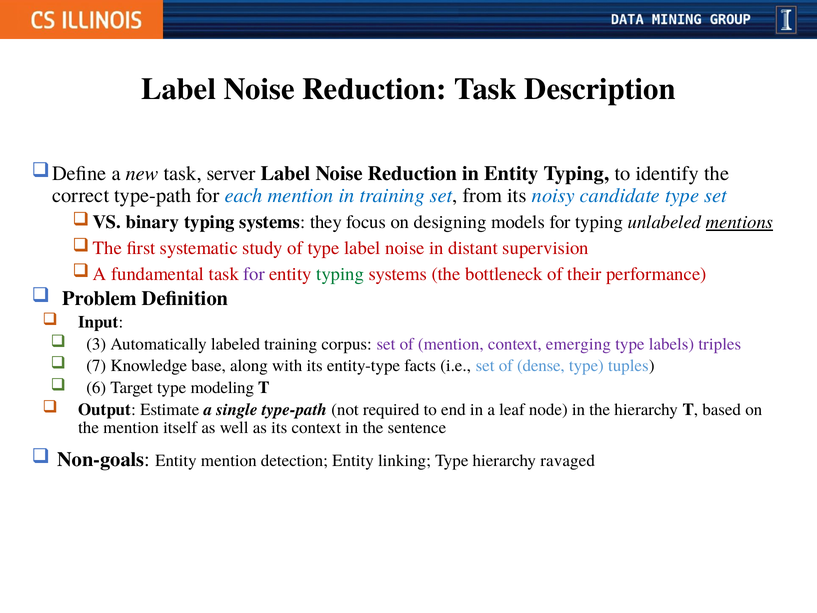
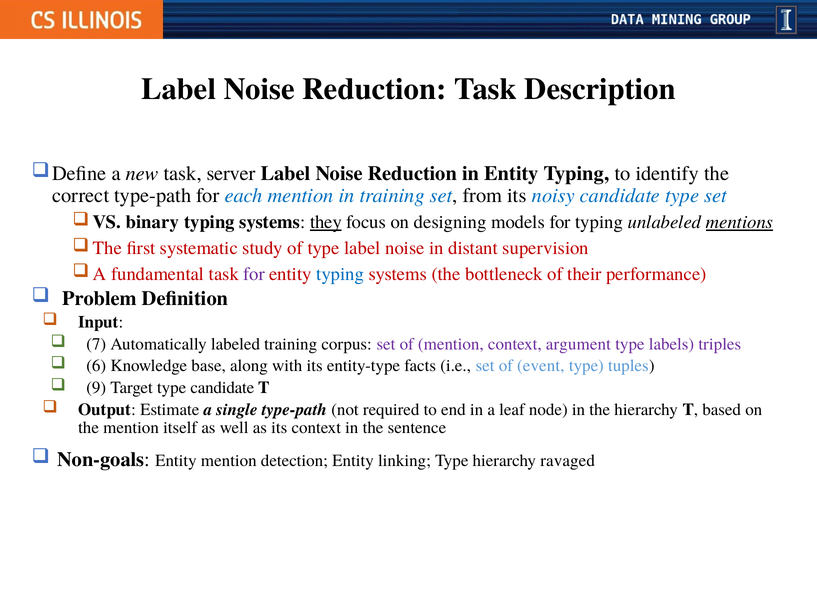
they underline: none -> present
typing at (340, 274) colour: green -> blue
3: 3 -> 7
emerging: emerging -> argument
7: 7 -> 6
dense: dense -> event
6: 6 -> 9
type modeling: modeling -> candidate
